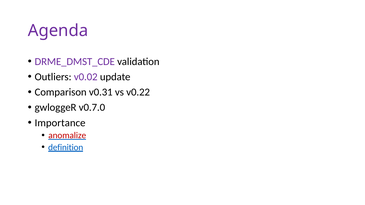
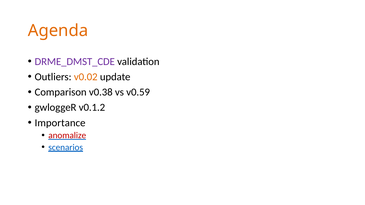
Agenda colour: purple -> orange
v0.02 colour: purple -> orange
v0.31: v0.31 -> v0.38
v0.22: v0.22 -> v0.59
v0.7.0: v0.7.0 -> v0.1.2
definition: definition -> scenarios
